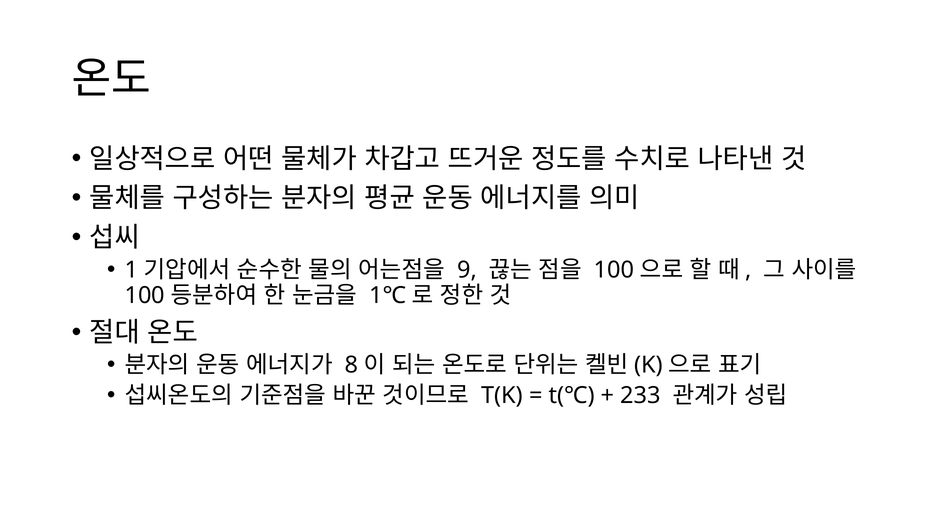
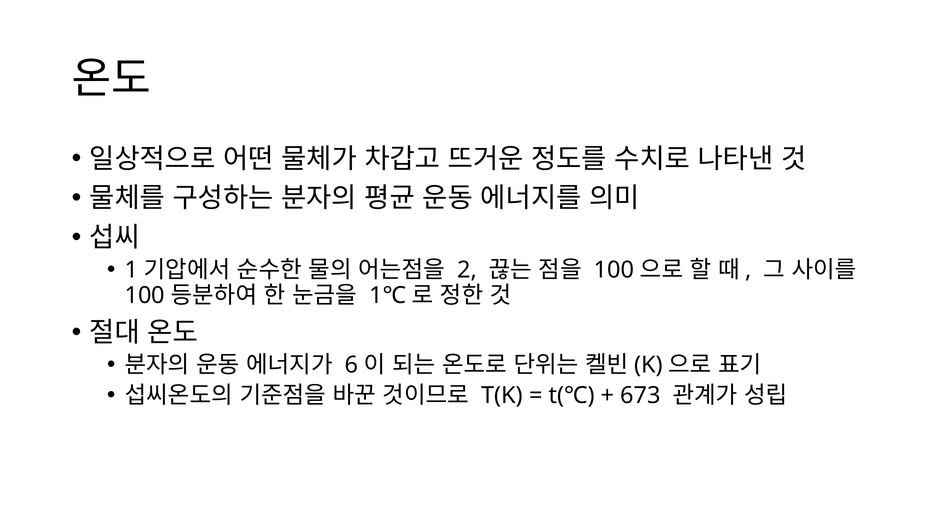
9: 9 -> 2
8: 8 -> 6
233: 233 -> 673
